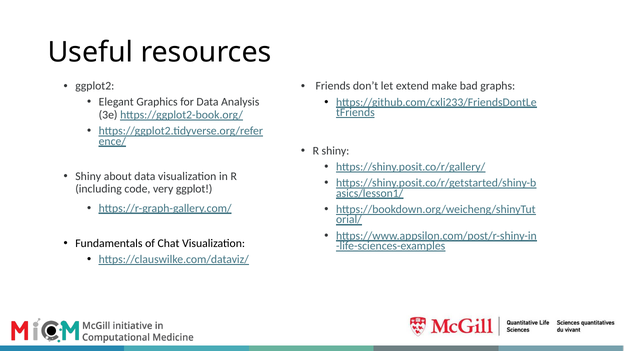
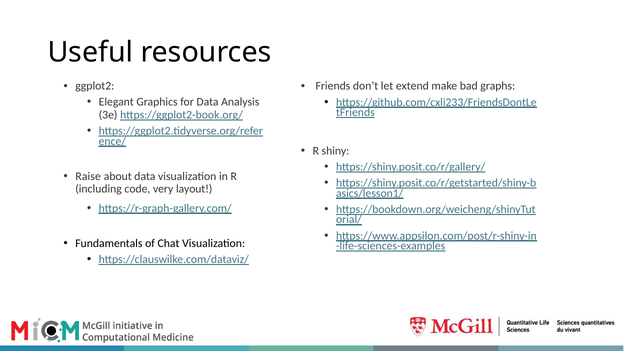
Shiny at (88, 176): Shiny -> Raise
ggplot: ggplot -> layout
